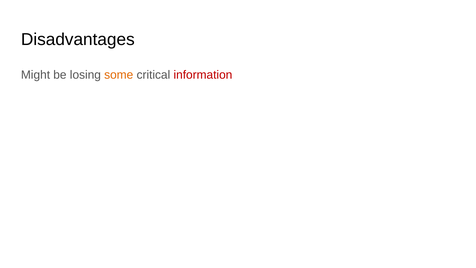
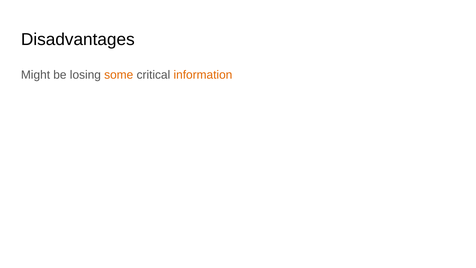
information colour: red -> orange
